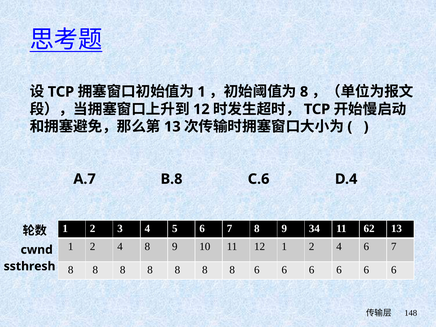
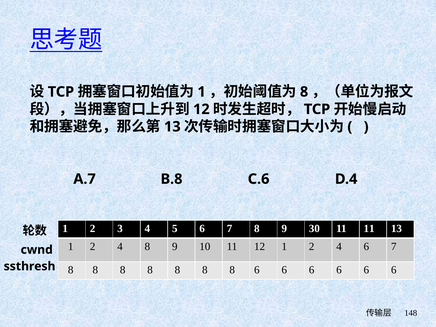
34: 34 -> 30
11 62: 62 -> 11
